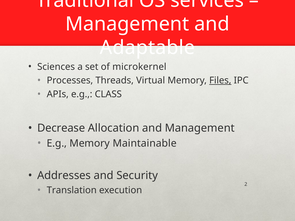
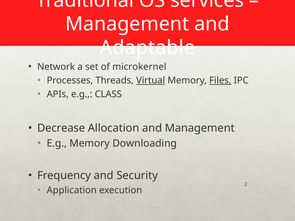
Sciences: Sciences -> Network
Virtual underline: none -> present
Maintainable: Maintainable -> Downloading
Addresses: Addresses -> Frequency
Translation: Translation -> Application
